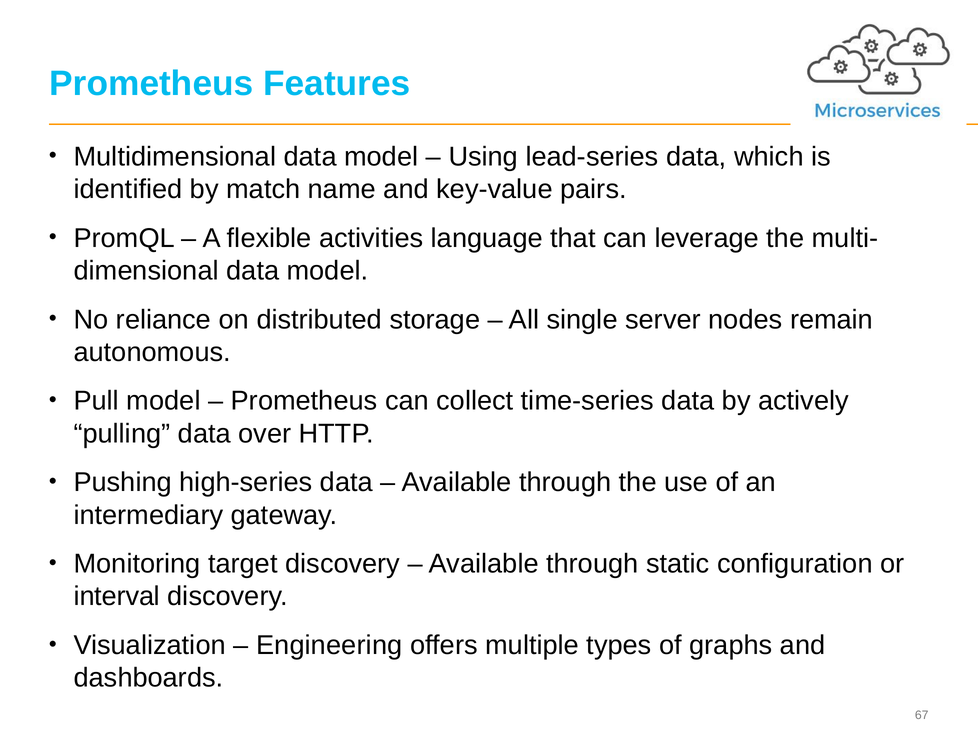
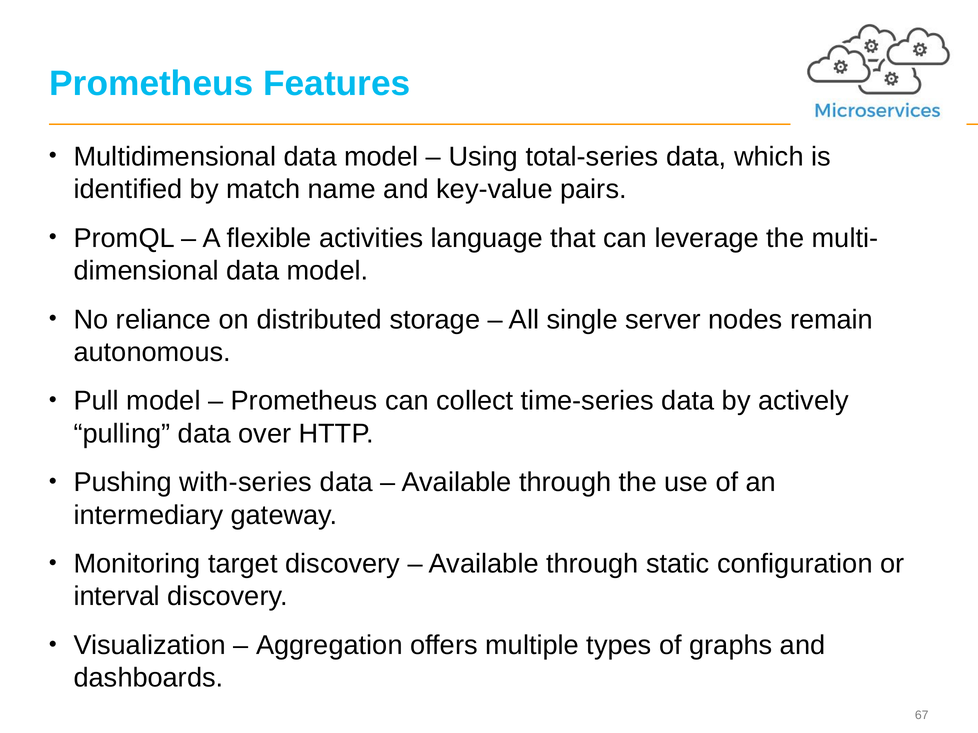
lead-series: lead-series -> total-series
high-series: high-series -> with-series
Engineering: Engineering -> Aggregation
